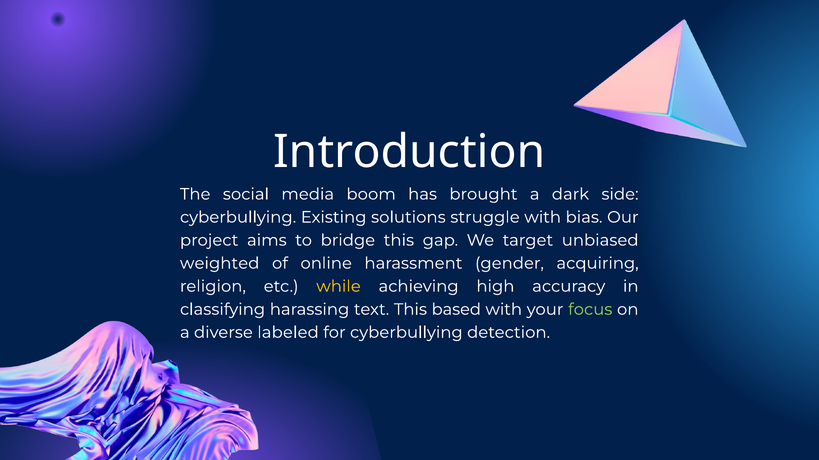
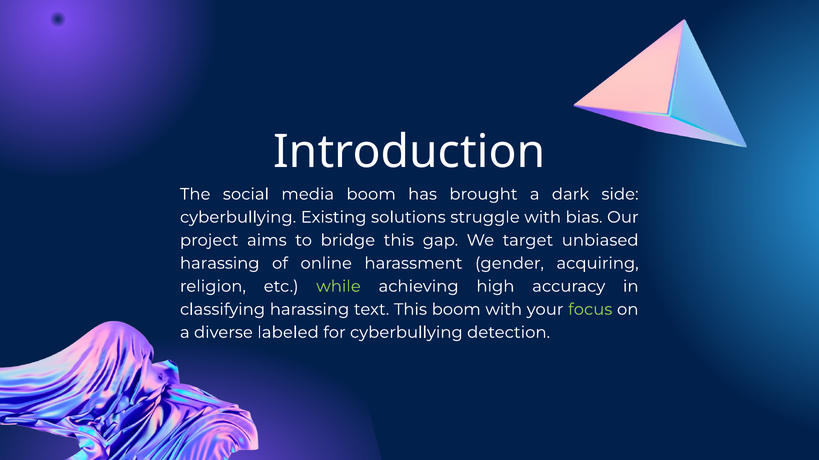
weighted at (220, 264): weighted -> harassing
while colour: yellow -> light green
This based: based -> boom
